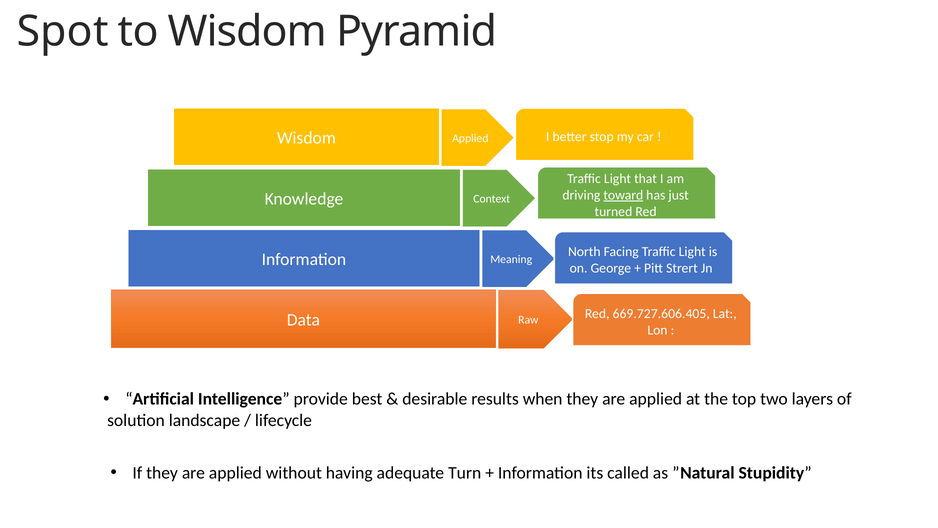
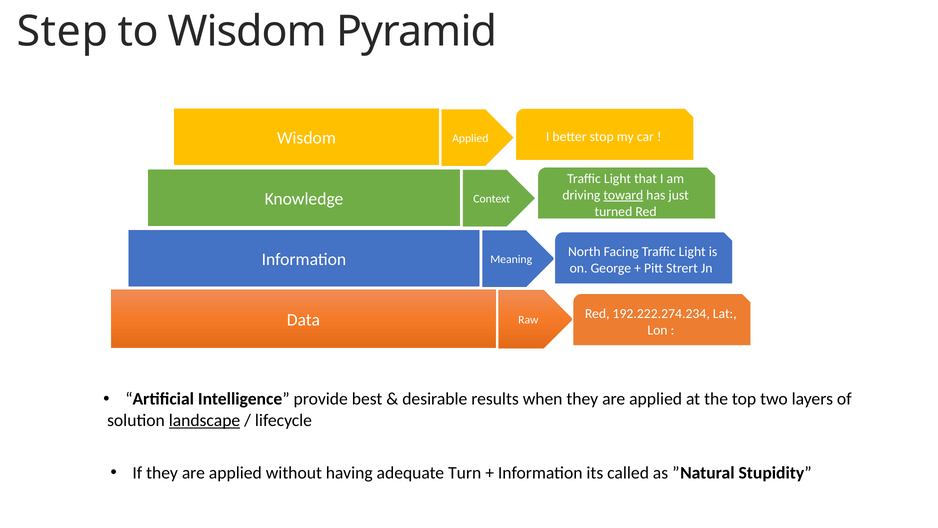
Spot: Spot -> Step
669.727.606.405: 669.727.606.405 -> 192.222.274.234
landscape underline: none -> present
